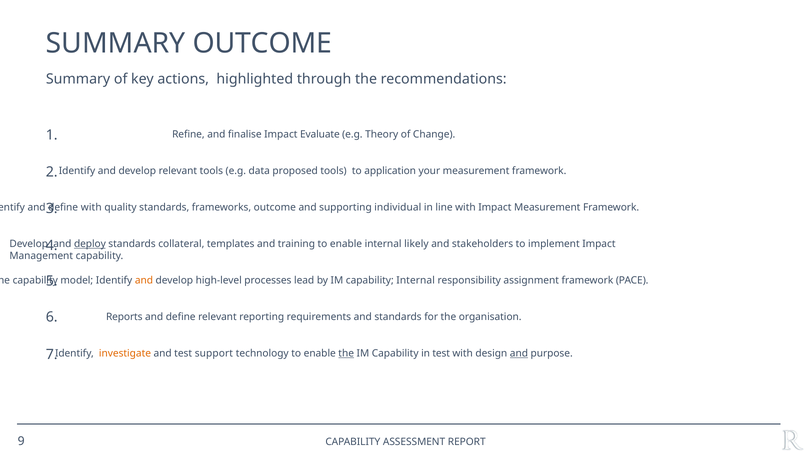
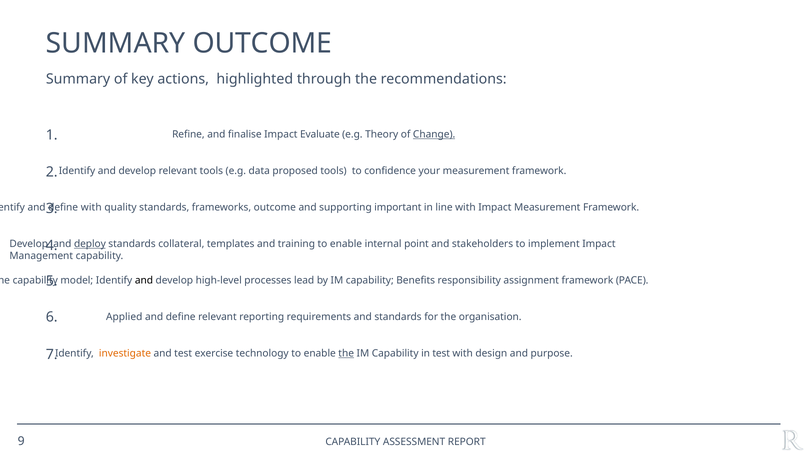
Change underline: none -> present
application: application -> confidence
individual: individual -> important
likely: likely -> point
and at (144, 280) colour: orange -> black
capability Internal: Internal -> Benefits
Reports: Reports -> Applied
support: support -> exercise
and at (519, 353) underline: present -> none
